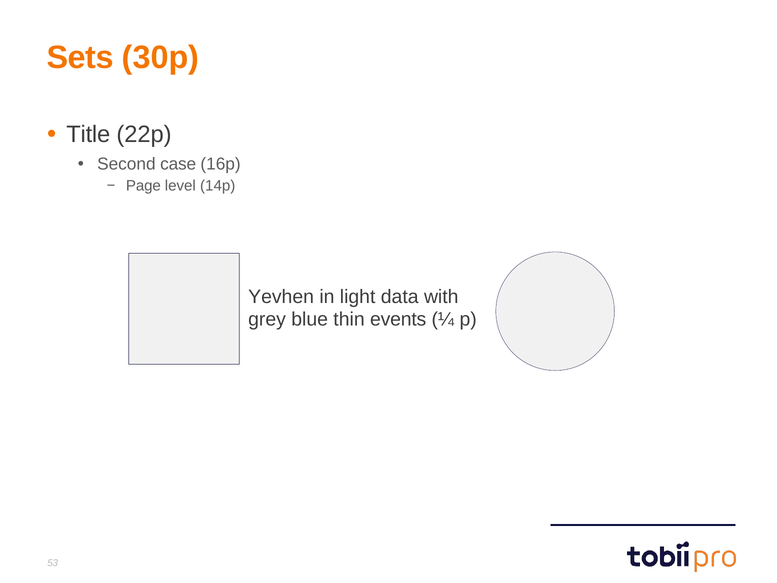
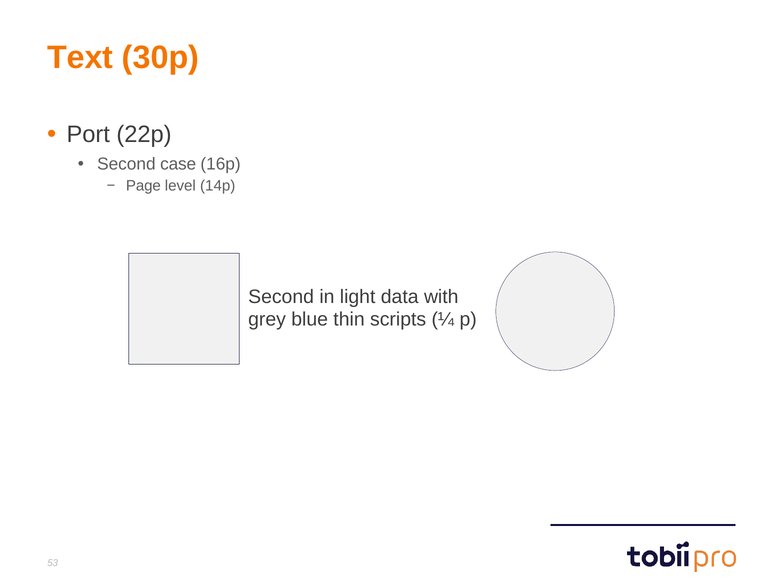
Sets: Sets -> Text
Title: Title -> Port
Yevhen at (281, 297): Yevhen -> Second
events: events -> scripts
